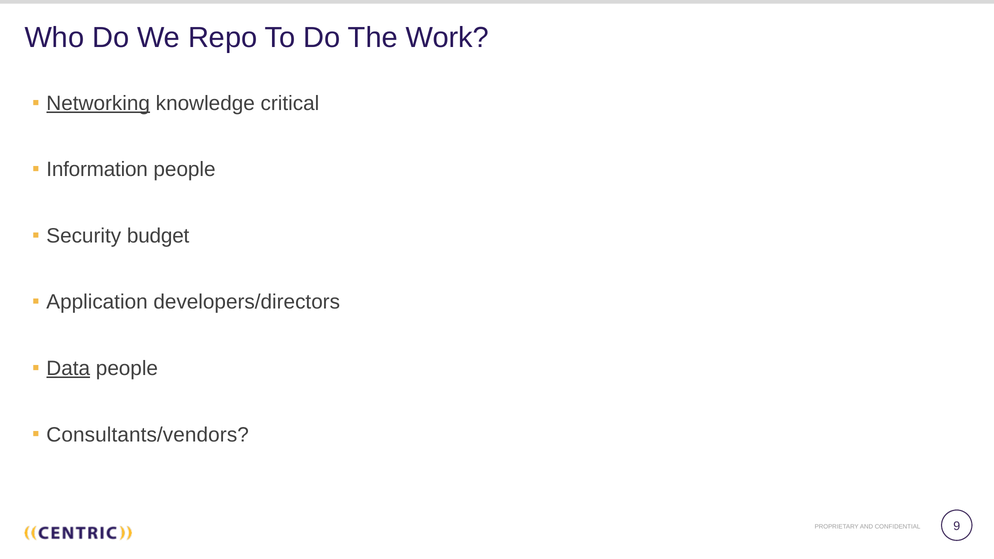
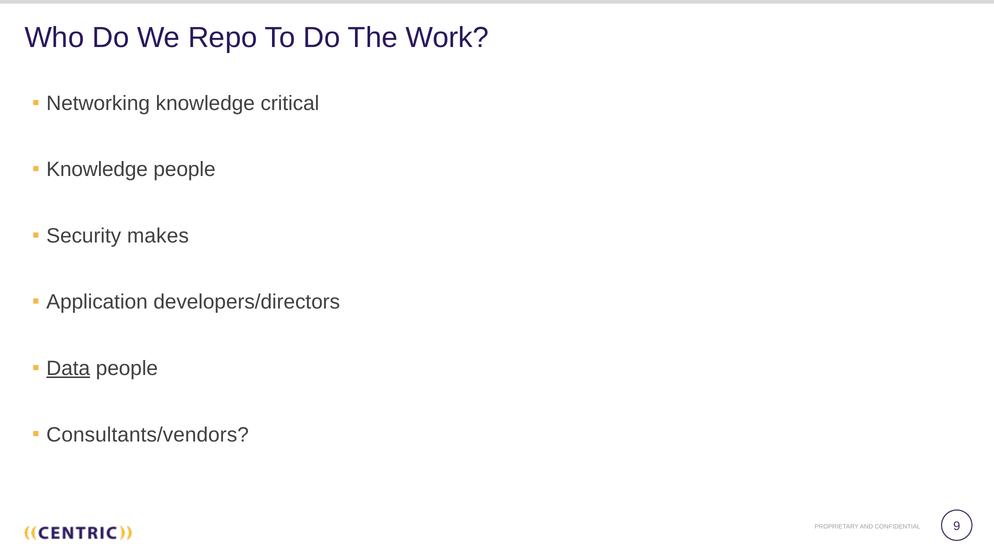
Networking underline: present -> none
Information at (97, 170): Information -> Knowledge
budget: budget -> makes
